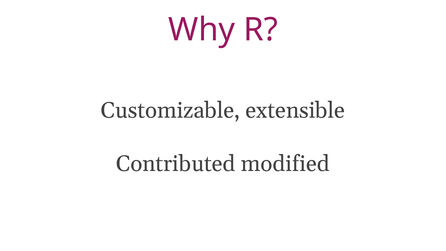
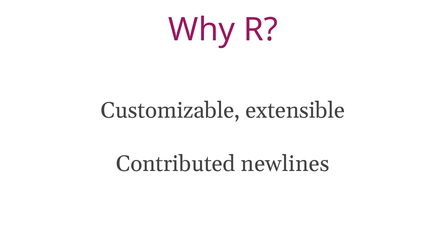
modified: modified -> newlines
